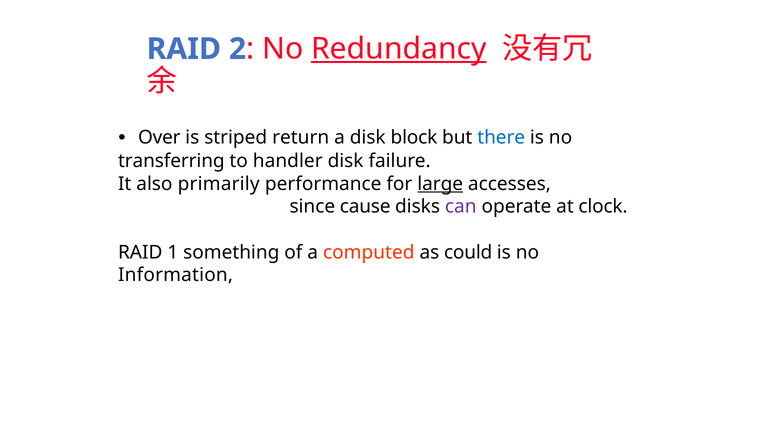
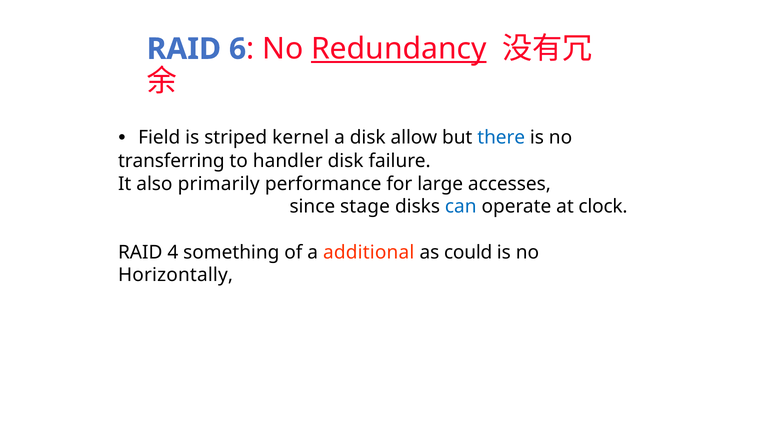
2: 2 -> 6
Over: Over -> Field
return: return -> kernel
block: block -> allow
large underline: present -> none
cause: cause -> stage
can colour: purple -> blue
1: 1 -> 4
computed: computed -> additional
Information: Information -> Horizontally
